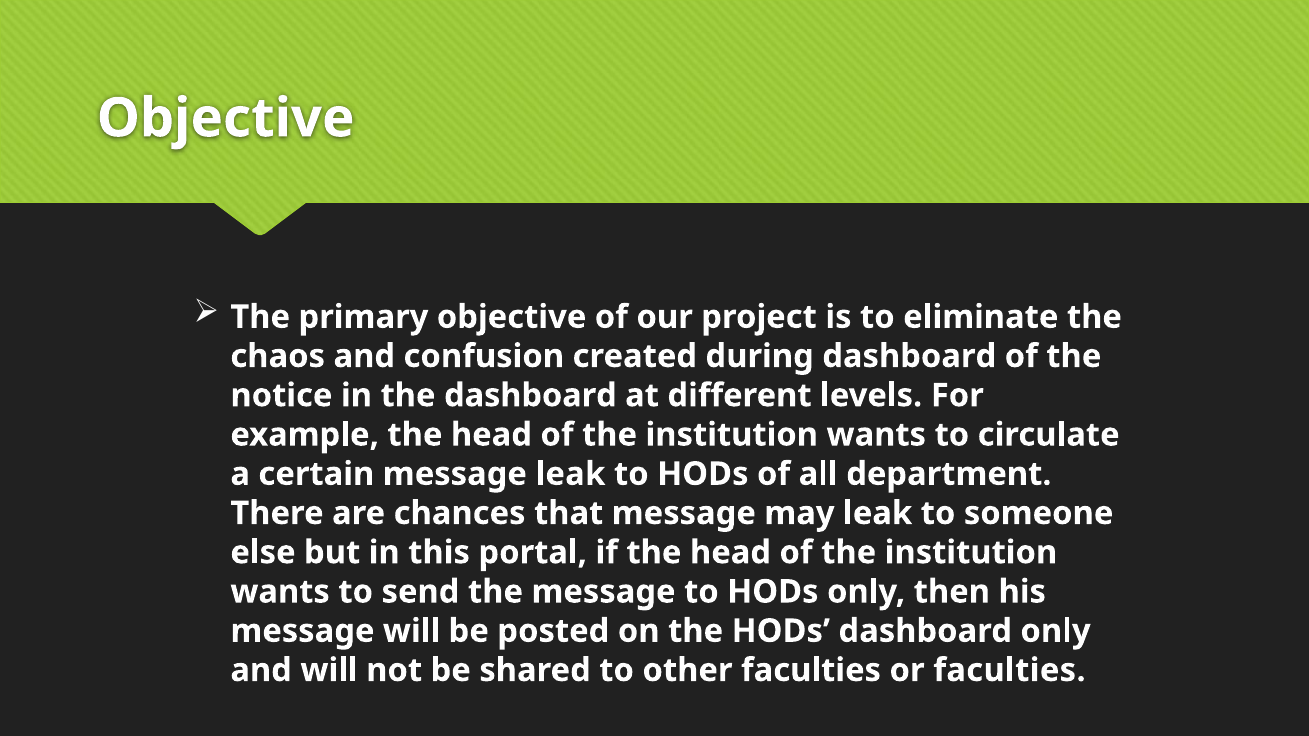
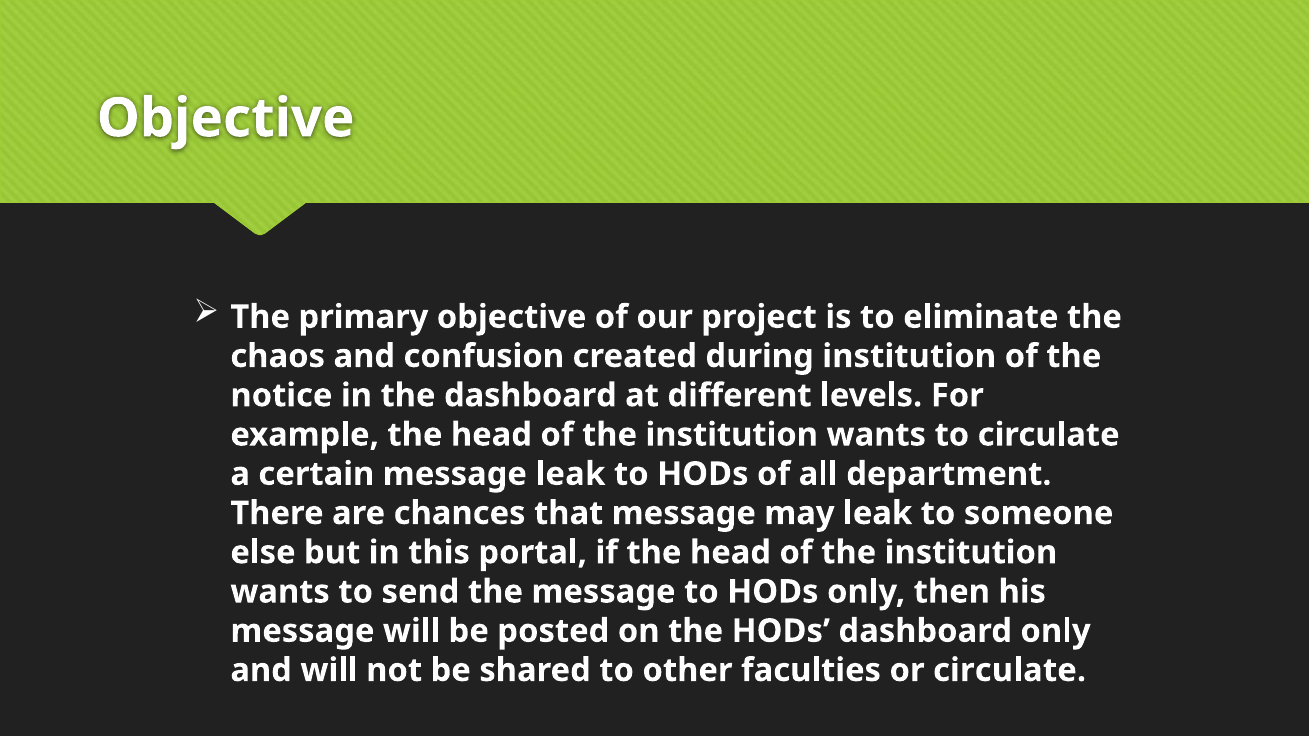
during dashboard: dashboard -> institution
or faculties: faculties -> circulate
